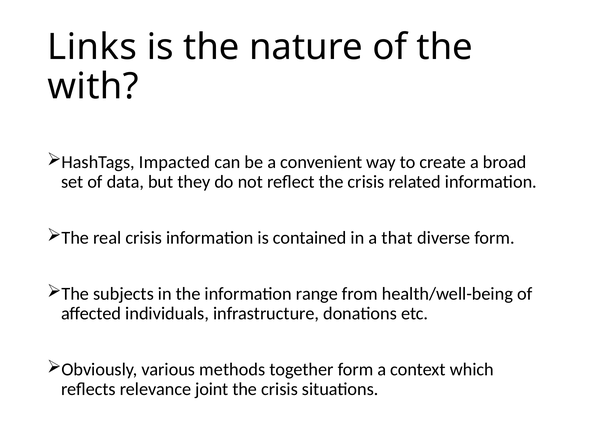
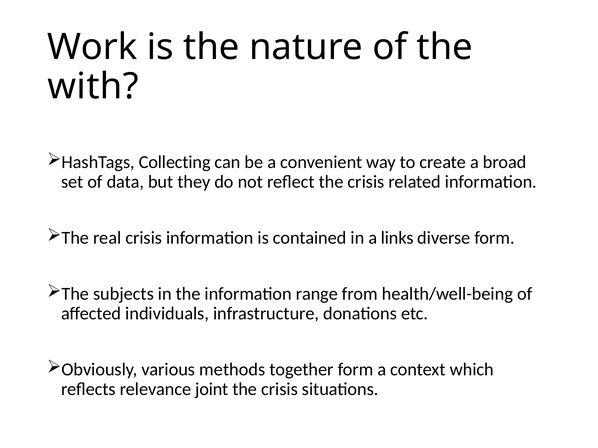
Links: Links -> Work
Impacted: Impacted -> Collecting
that: that -> links
